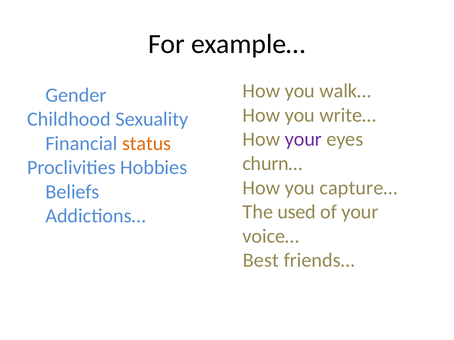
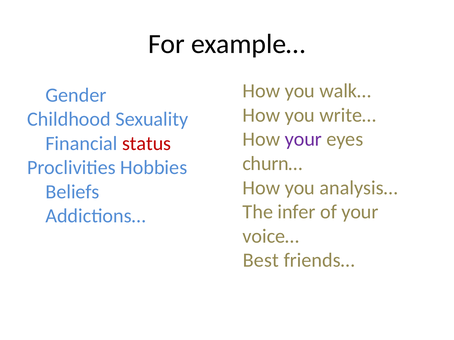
status colour: orange -> red
capture…: capture… -> analysis…
used: used -> infer
